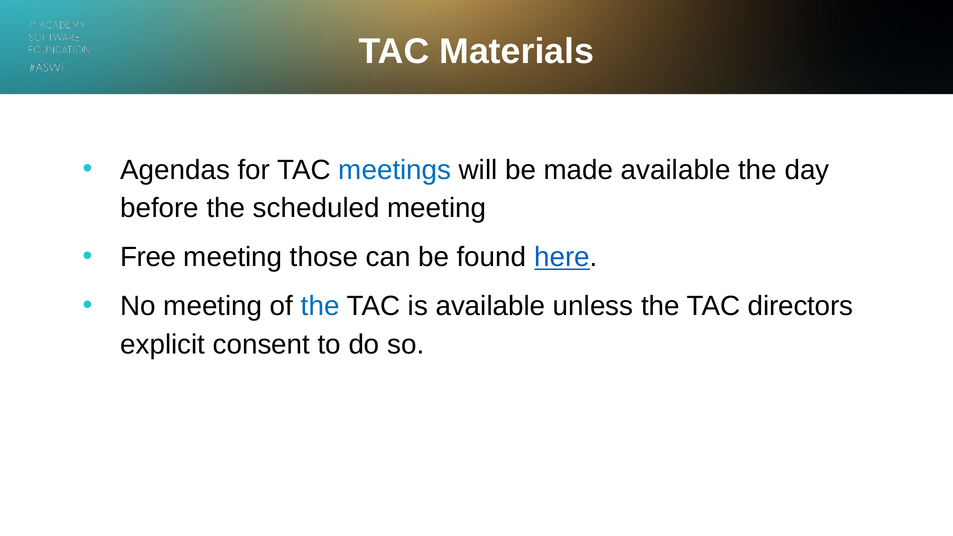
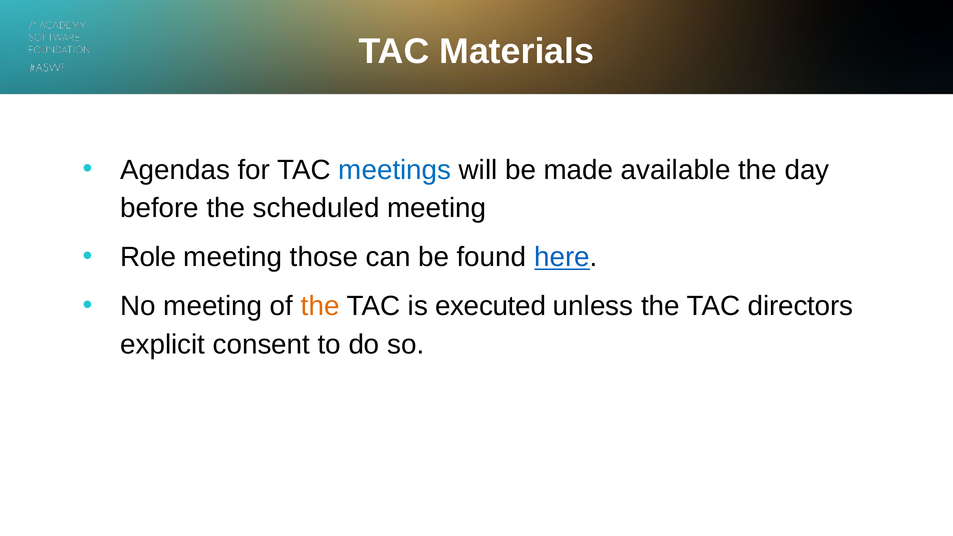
Free: Free -> Role
the at (320, 306) colour: blue -> orange
is available: available -> executed
